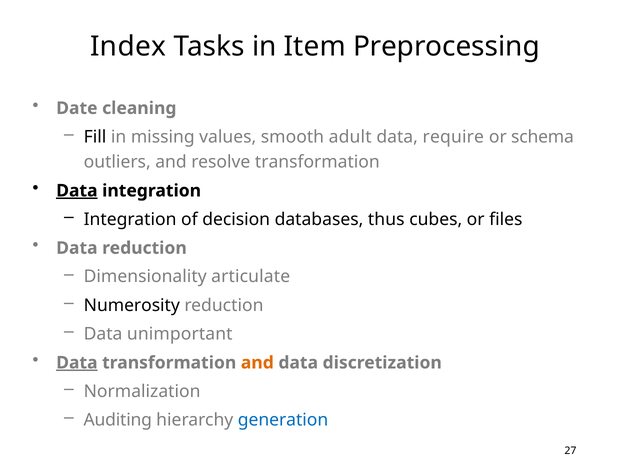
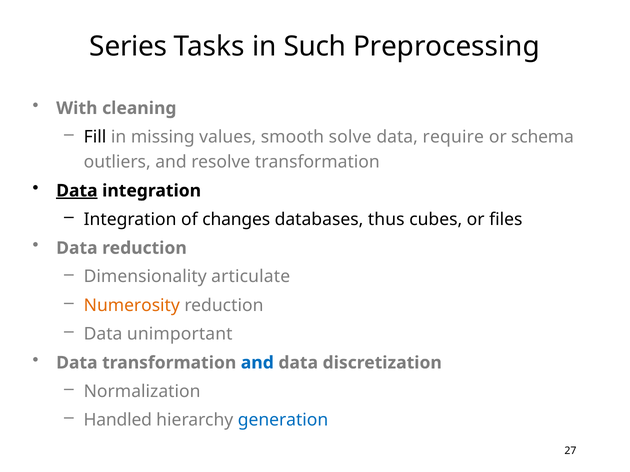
Index: Index -> Series
Item: Item -> Such
Date: Date -> With
adult: adult -> solve
decision: decision -> changes
Numerosity colour: black -> orange
Data at (77, 363) underline: present -> none
and at (257, 363) colour: orange -> blue
Auditing: Auditing -> Handled
